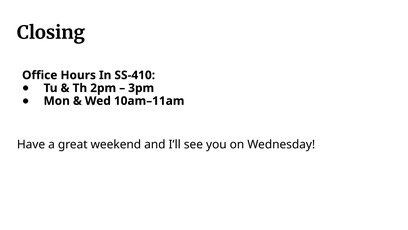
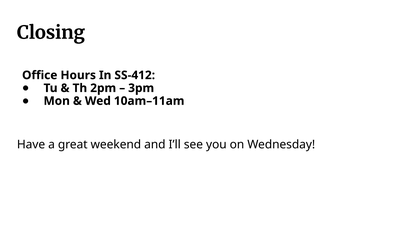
SS-410: SS-410 -> SS-412
